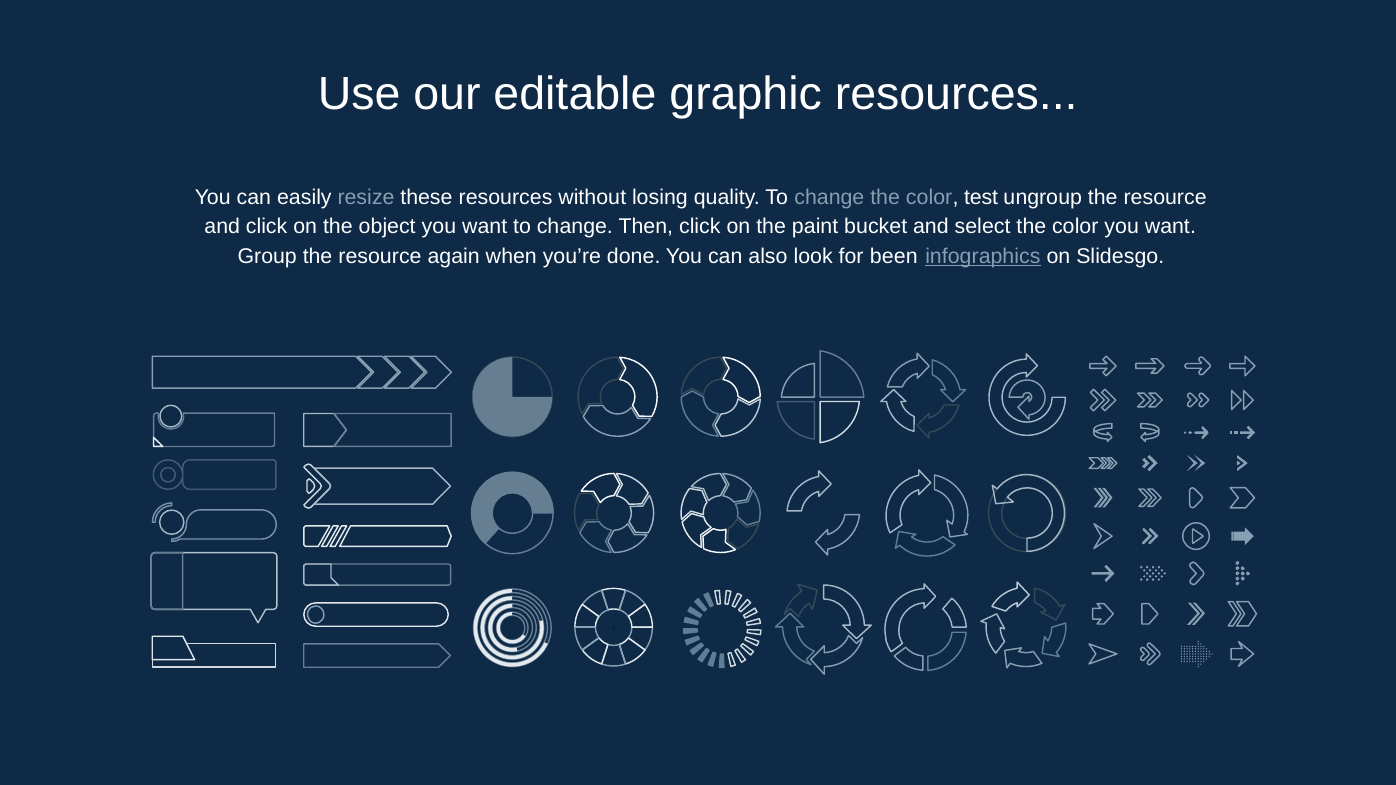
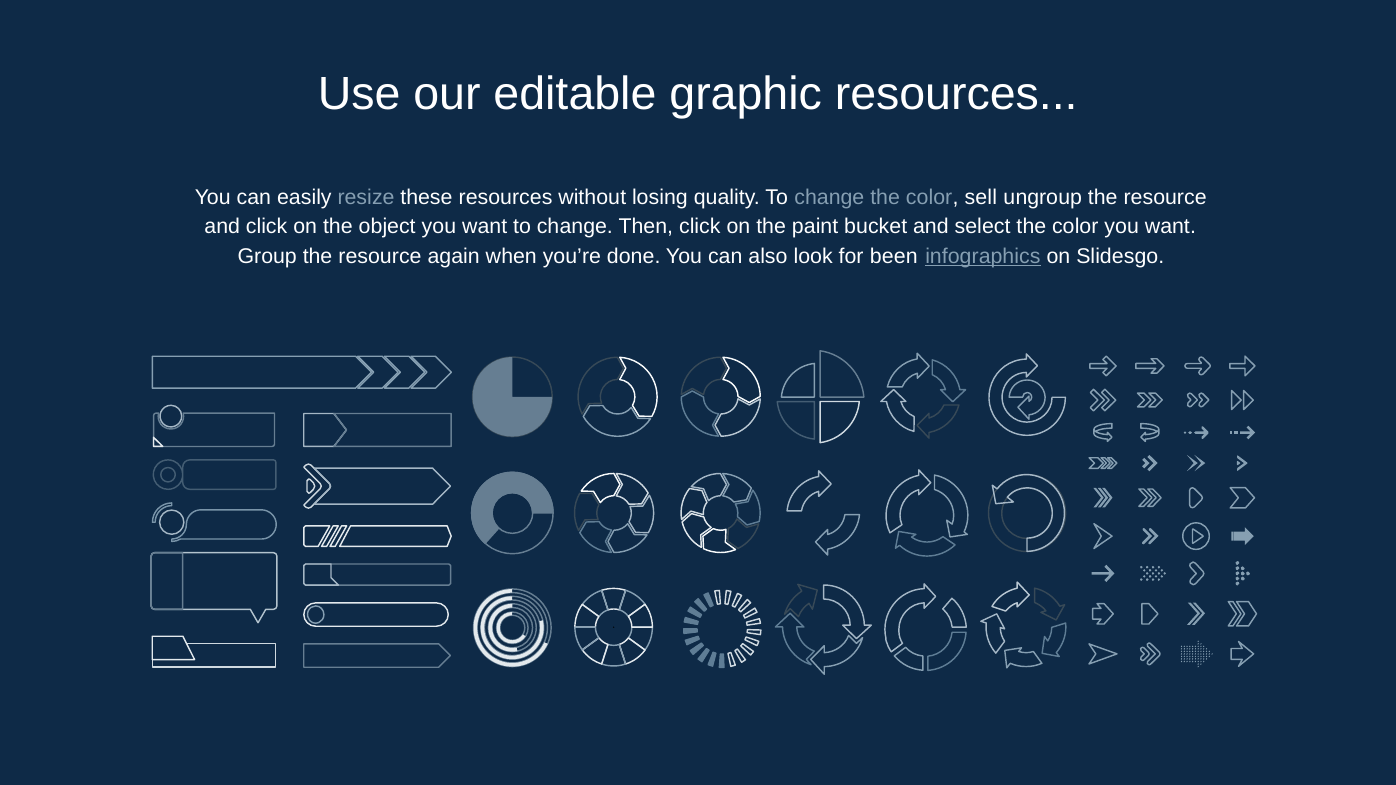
test: test -> sell
